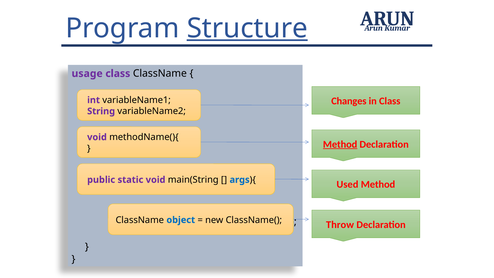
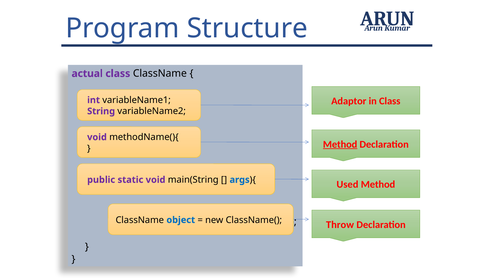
Structure underline: present -> none
usage: usage -> actual
Changes: Changes -> Adaptor
